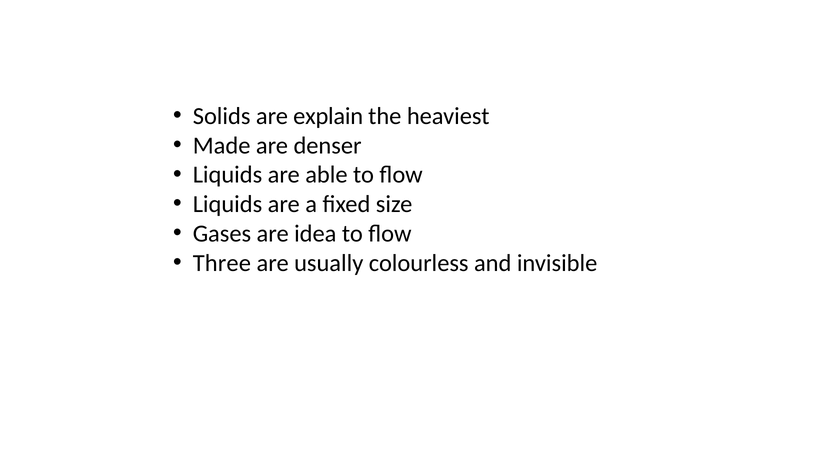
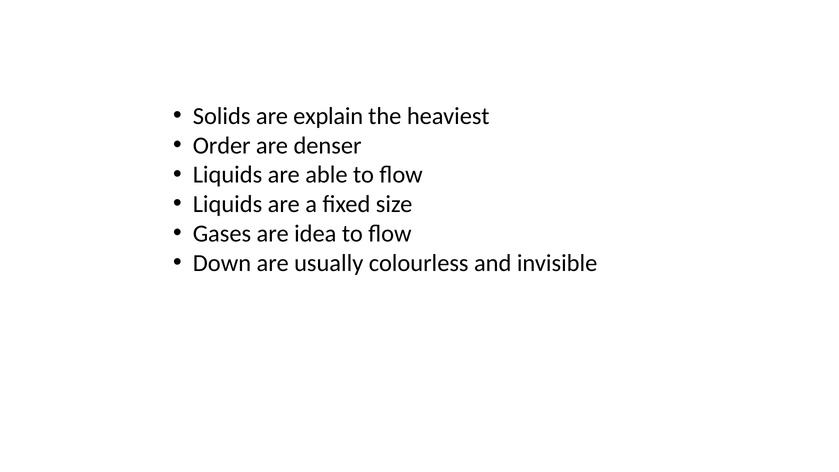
Made: Made -> Order
Three: Three -> Down
